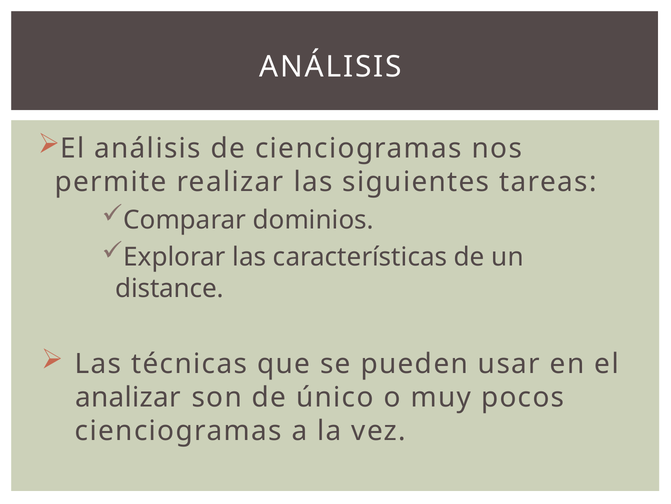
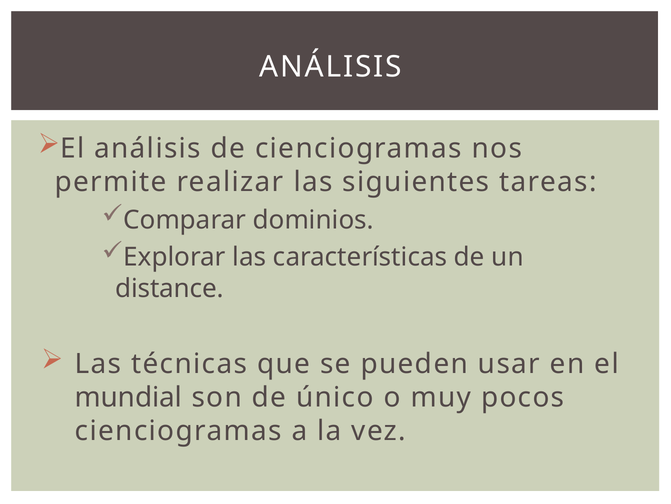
analizar: analizar -> mundial
